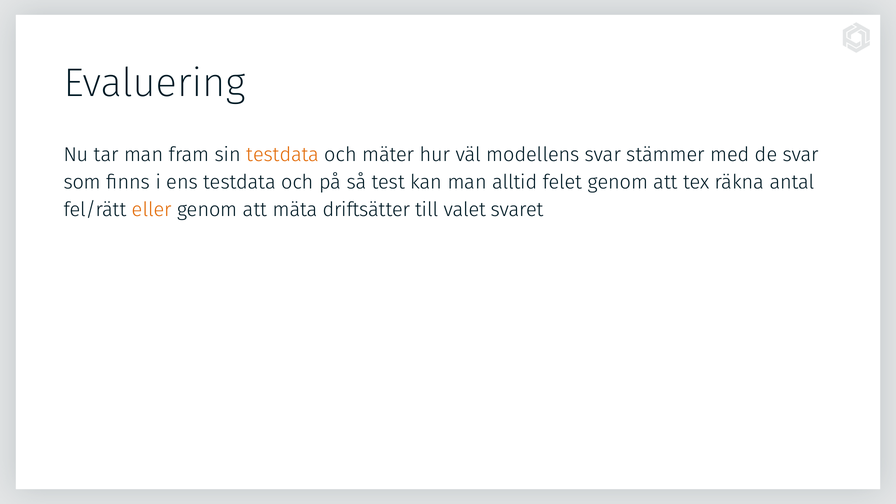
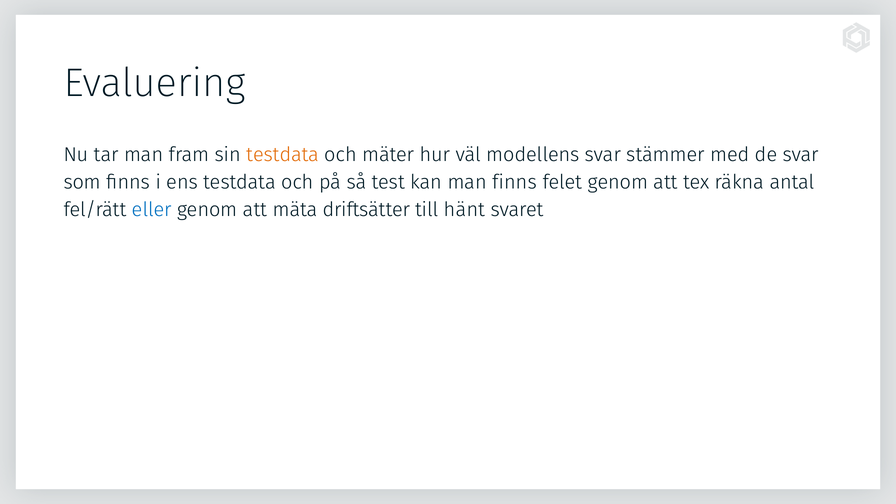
man alltid: alltid -> finns
eller colour: orange -> blue
valet: valet -> hänt
